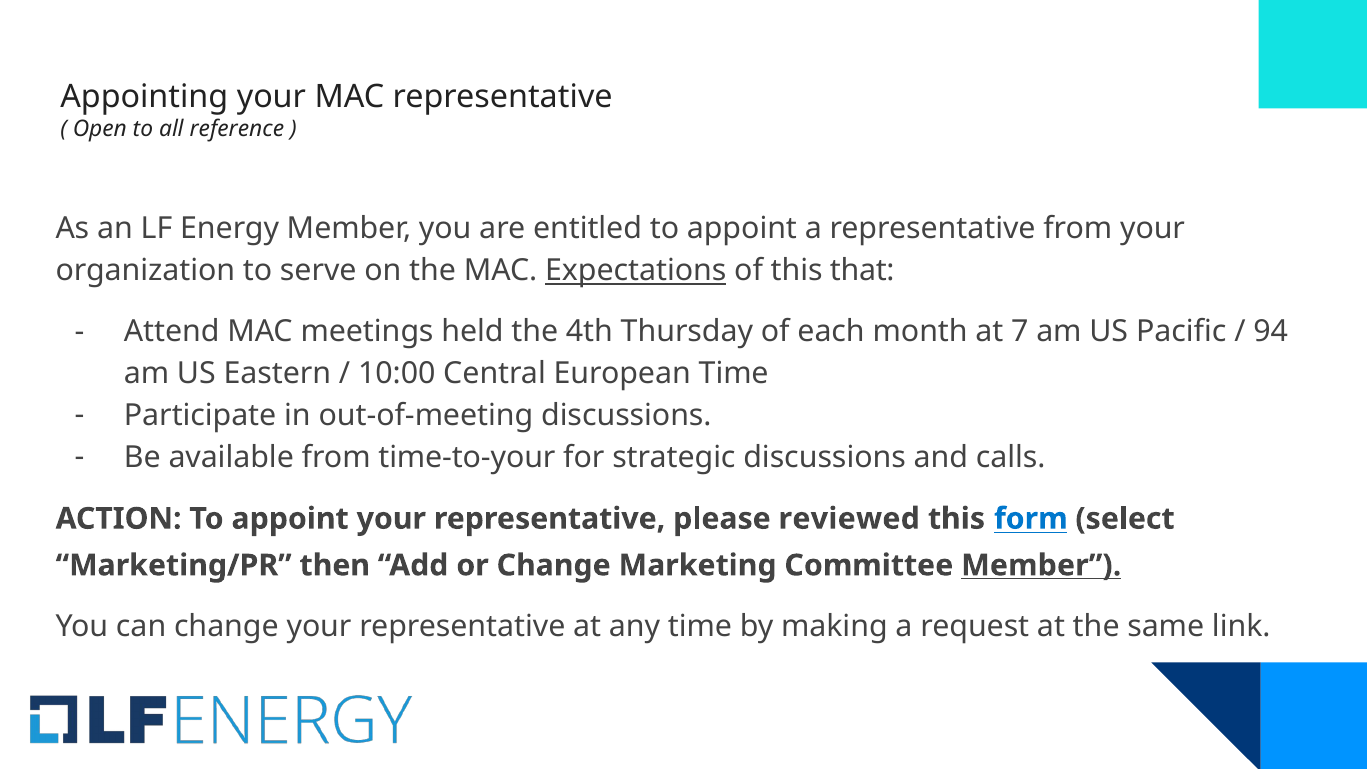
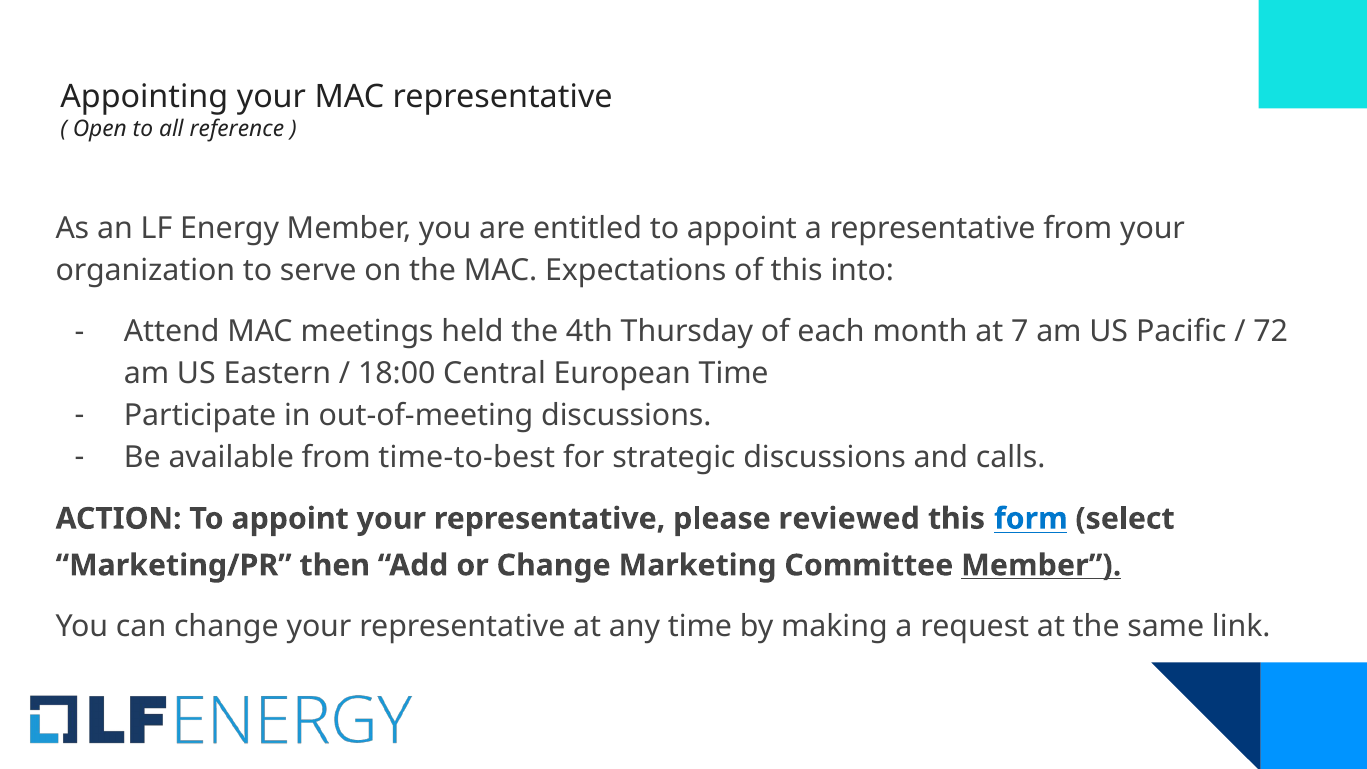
Expectations underline: present -> none
that: that -> into
94: 94 -> 72
10:00: 10:00 -> 18:00
time-to-your: time-to-your -> time-to-best
